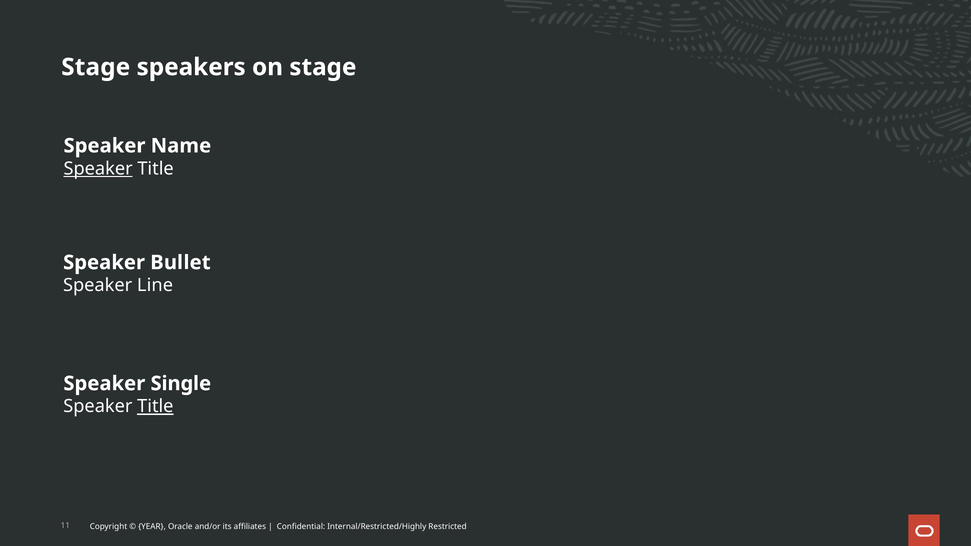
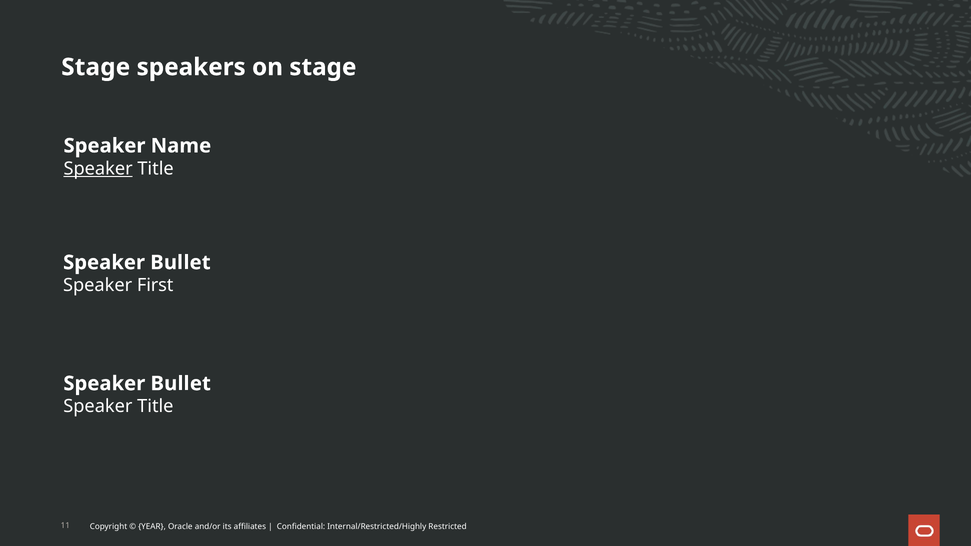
Line: Line -> First
Single at (181, 384): Single -> Bullet
Title at (155, 407) underline: present -> none
